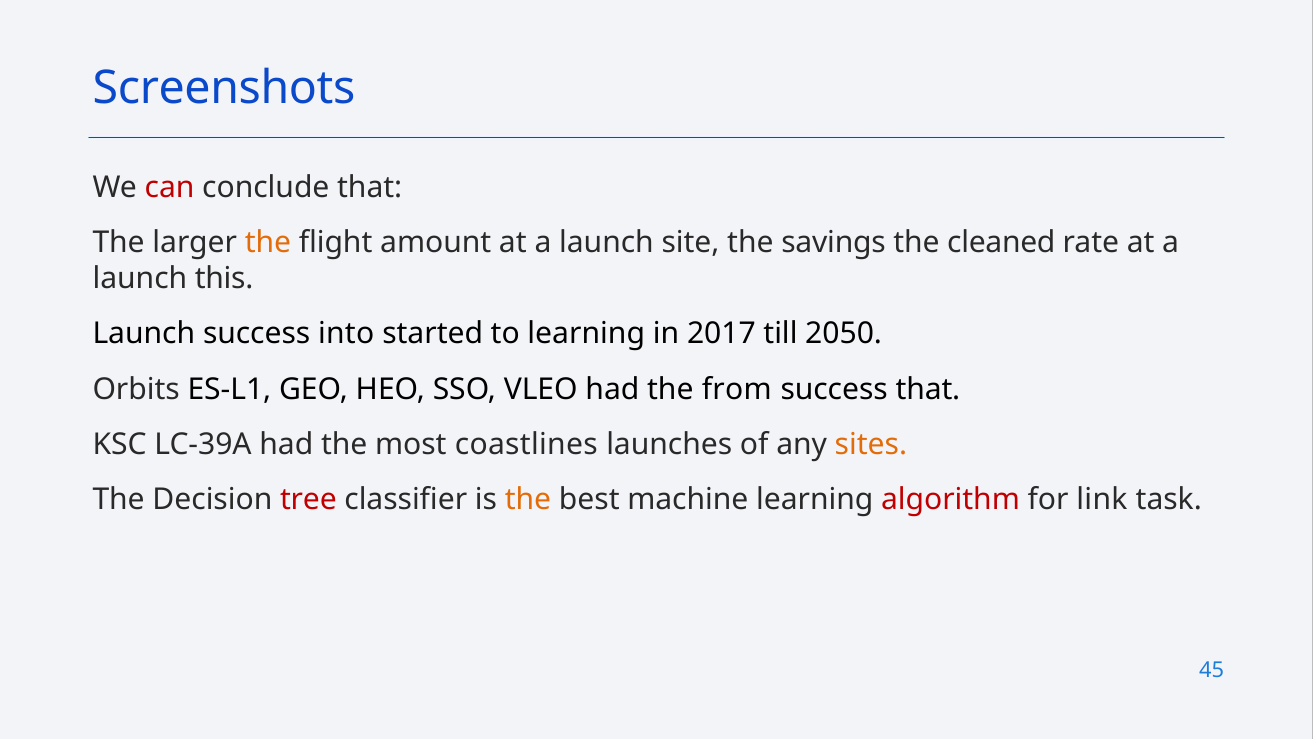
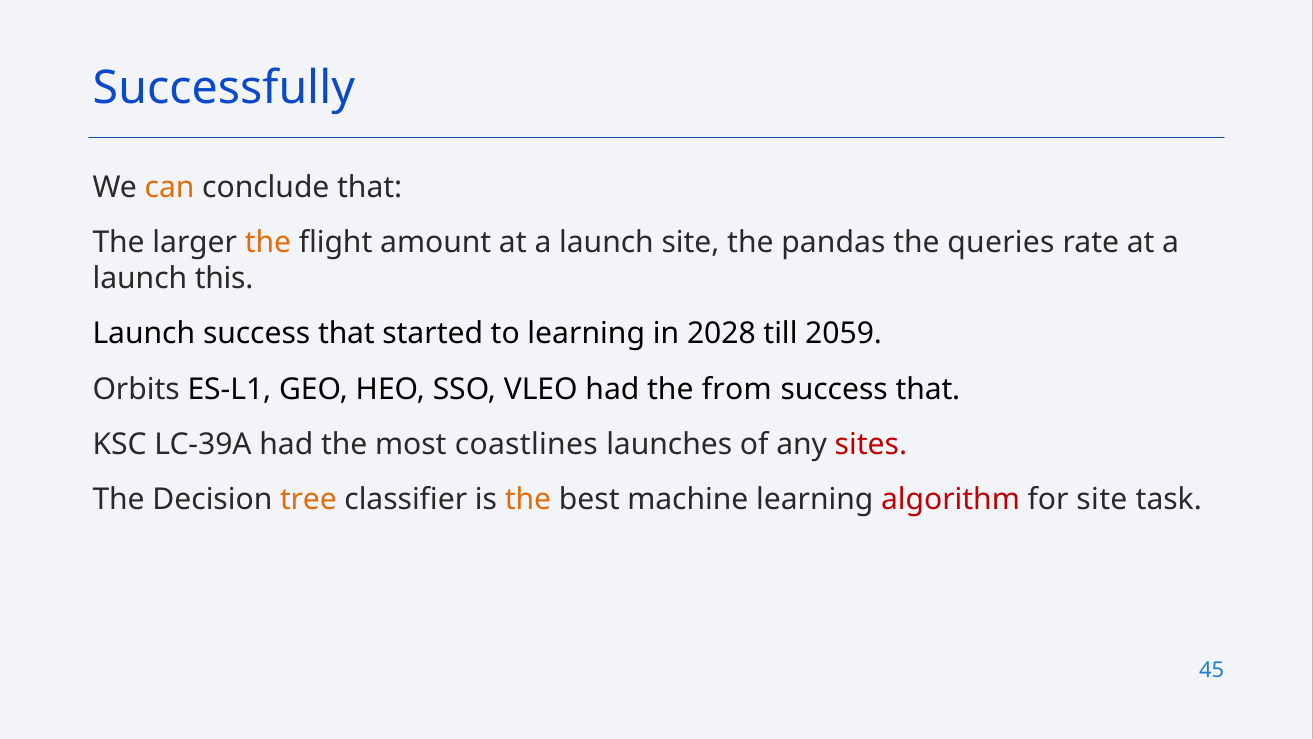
Screenshots: Screenshots -> Successfully
can colour: red -> orange
savings: savings -> pandas
cleaned: cleaned -> queries
Launch success into: into -> that
2017: 2017 -> 2028
2050: 2050 -> 2059
sites colour: orange -> red
tree colour: red -> orange
for link: link -> site
